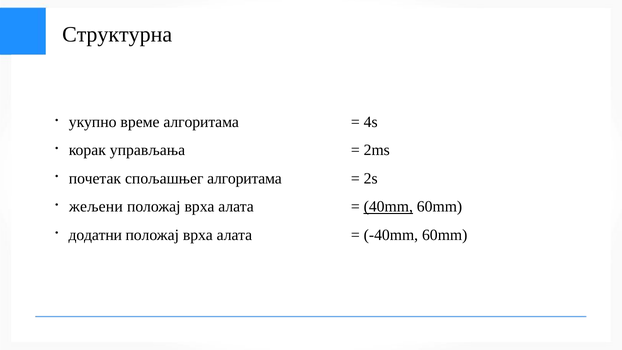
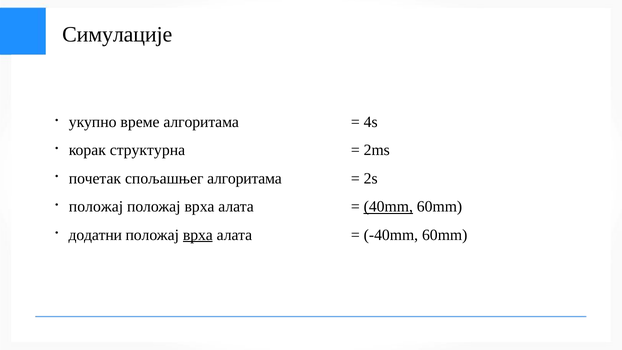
Структурна: Структурна -> Симулације
управљања: управљања -> структурна
жељени at (96, 207): жељени -> положај
врха at (198, 235) underline: none -> present
